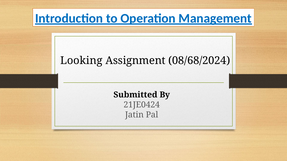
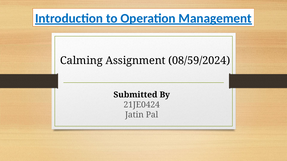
Looking: Looking -> Calming
08/68/2024: 08/68/2024 -> 08/59/2024
